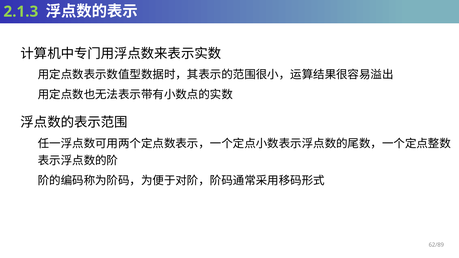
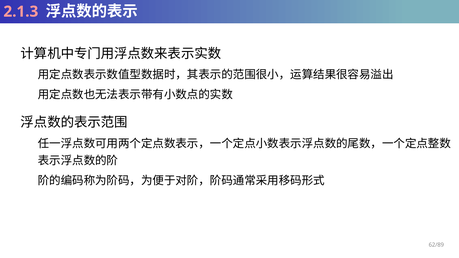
2.1.3 colour: light green -> pink
